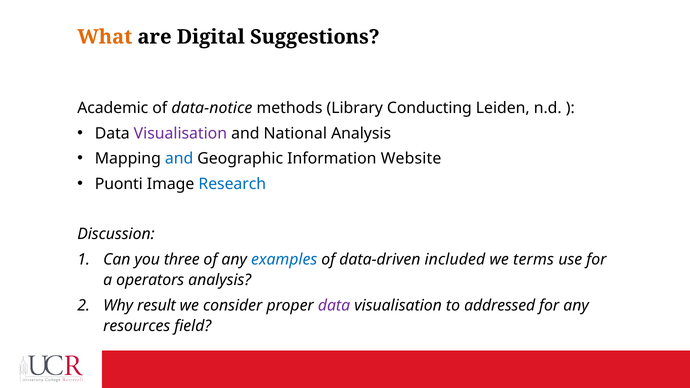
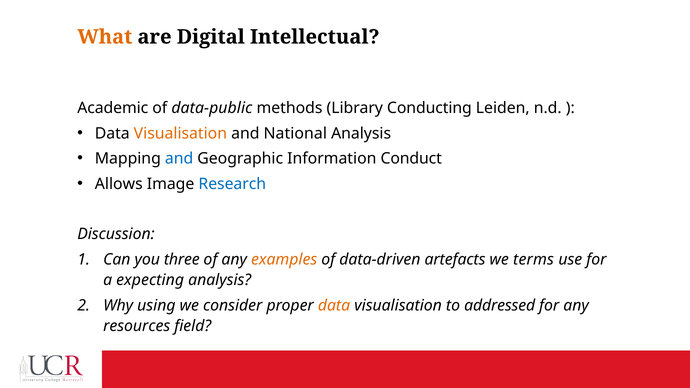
Suggestions: Suggestions -> Intellectual
data-notice: data-notice -> data-public
Visualisation at (180, 133) colour: purple -> orange
Website: Website -> Conduct
Puonti: Puonti -> Allows
examples colour: blue -> orange
included: included -> artefacts
operators: operators -> expecting
result: result -> using
data at (334, 305) colour: purple -> orange
